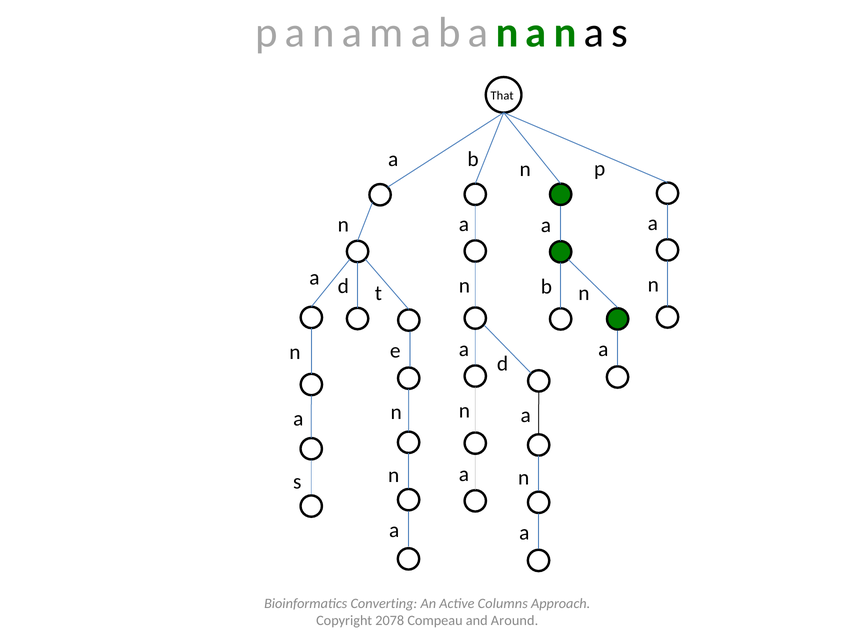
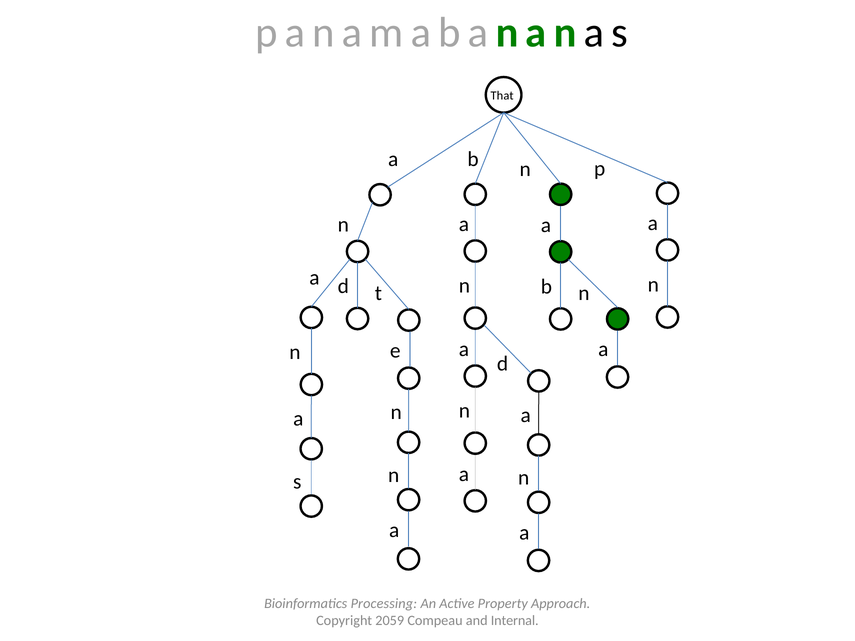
Converting: Converting -> Processing
Columns: Columns -> Property
2078: 2078 -> 2059
Around: Around -> Internal
